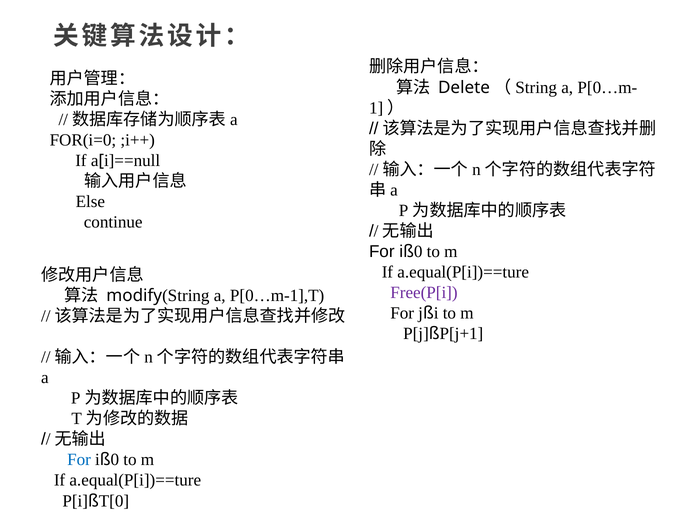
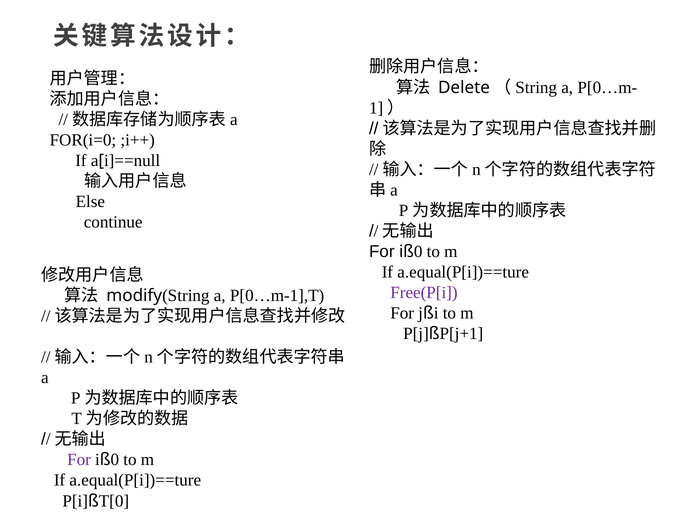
For at (79, 460) colour: blue -> purple
